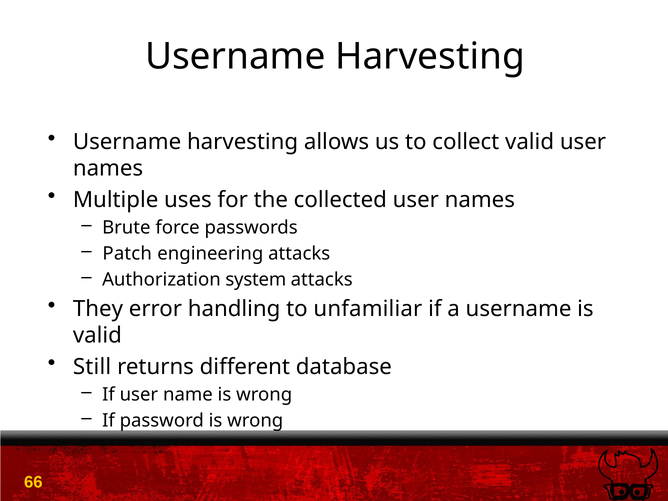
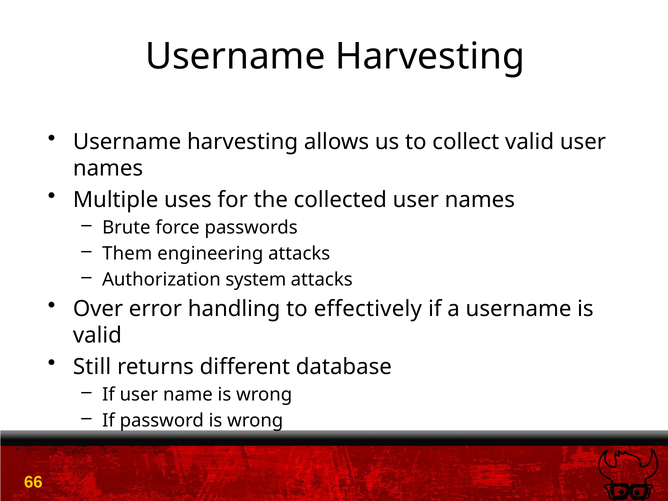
Patch: Patch -> Them
They: They -> Over
unfamiliar: unfamiliar -> effectively
